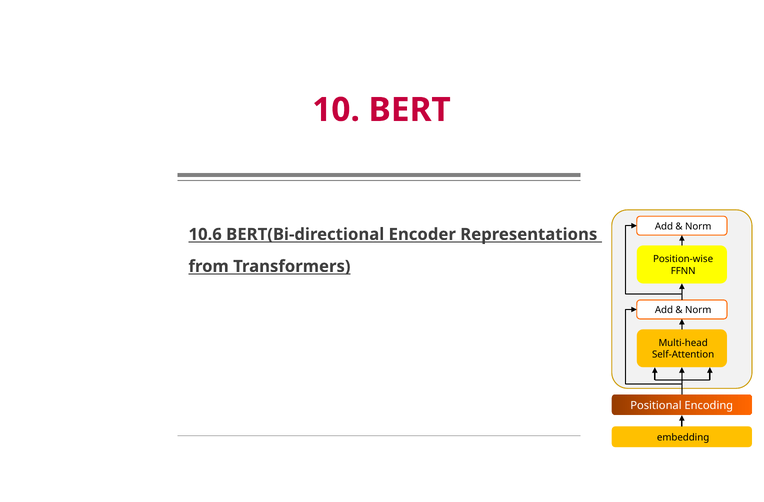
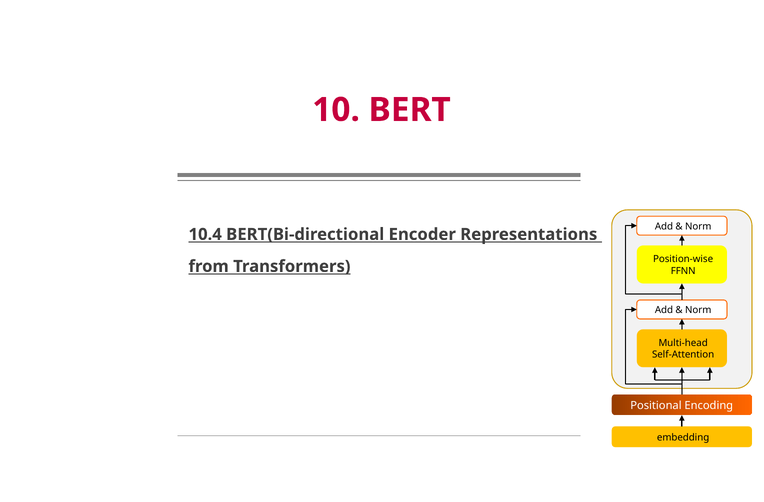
10.6: 10.6 -> 10.4
